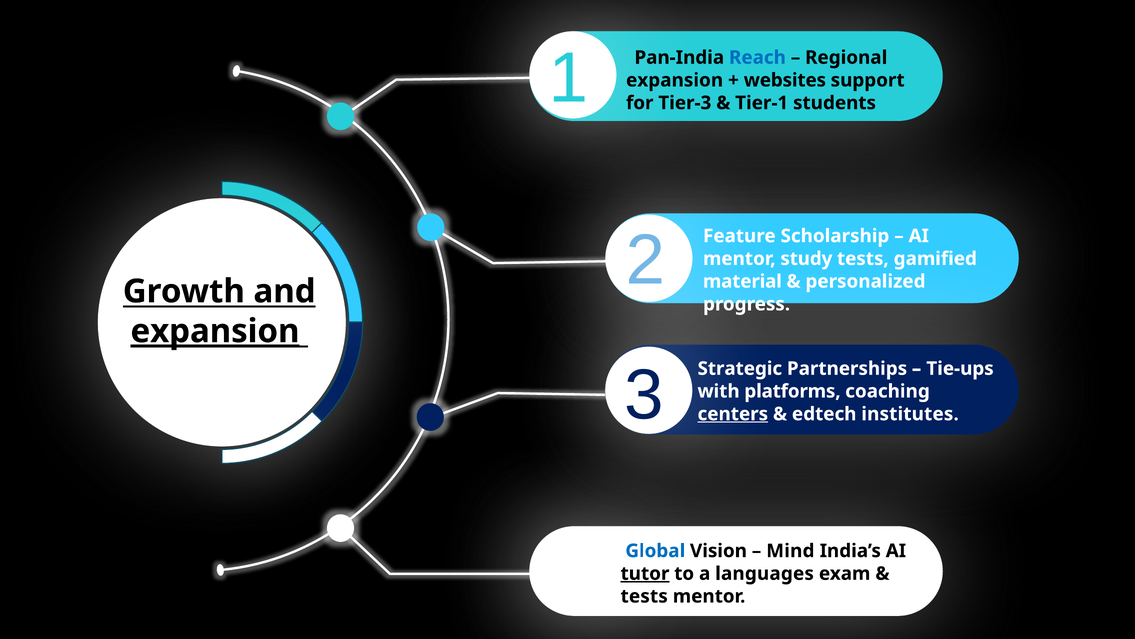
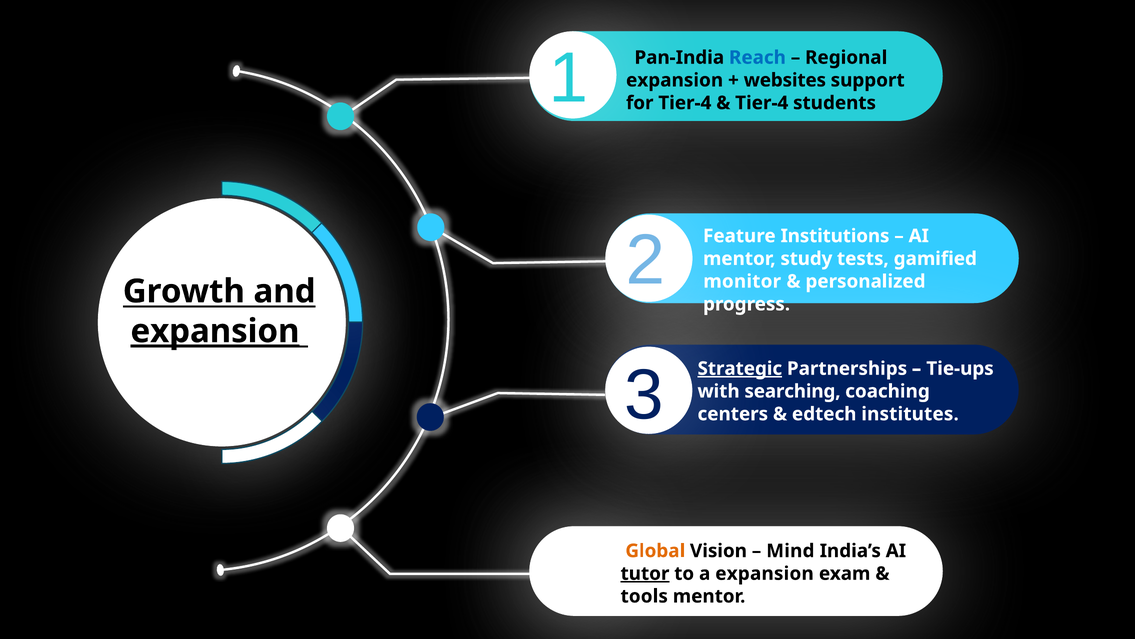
for Tier-3: Tier-3 -> Tier-4
Tier-1 at (762, 103): Tier-1 -> Tier-4
Scholarship: Scholarship -> Institutions
material: material -> monitor
Strategic underline: none -> present
platforms: platforms -> searching
centers underline: present -> none
Global colour: blue -> orange
a languages: languages -> expansion
tests at (644, 596): tests -> tools
